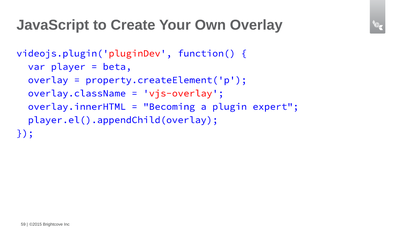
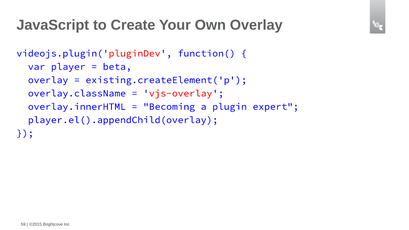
property.createElement('p: property.createElement('p -> existing.createElement('p
